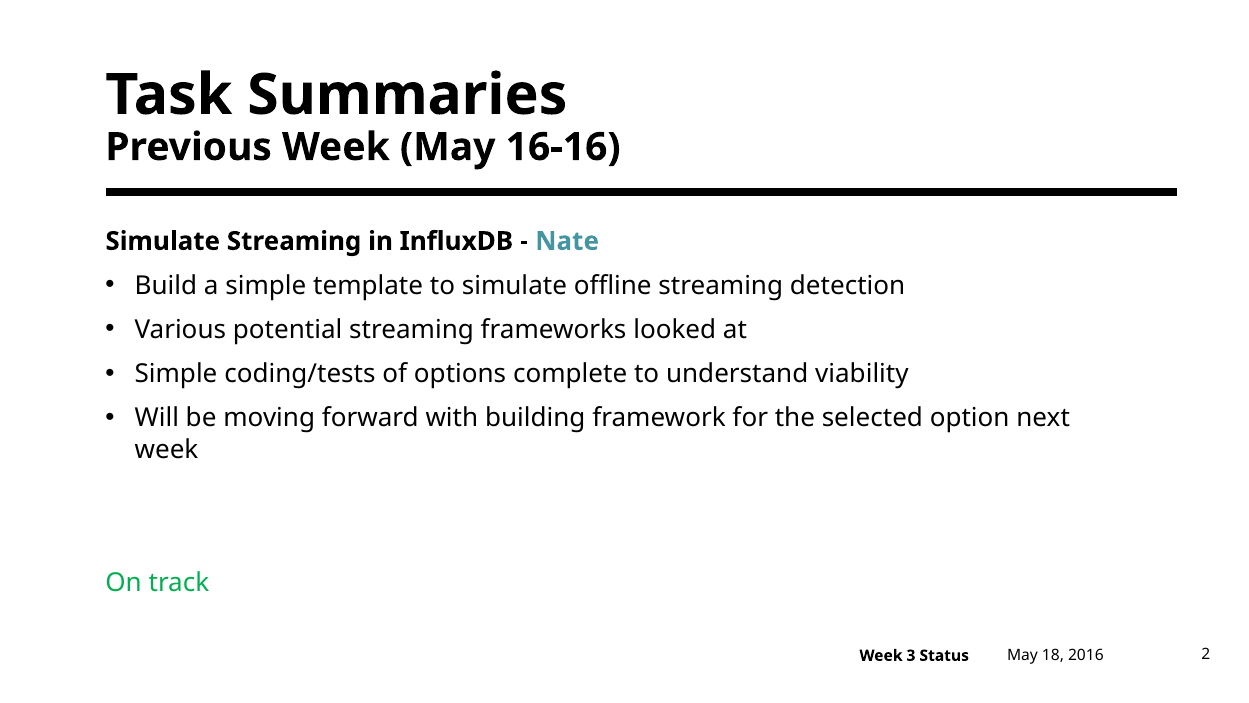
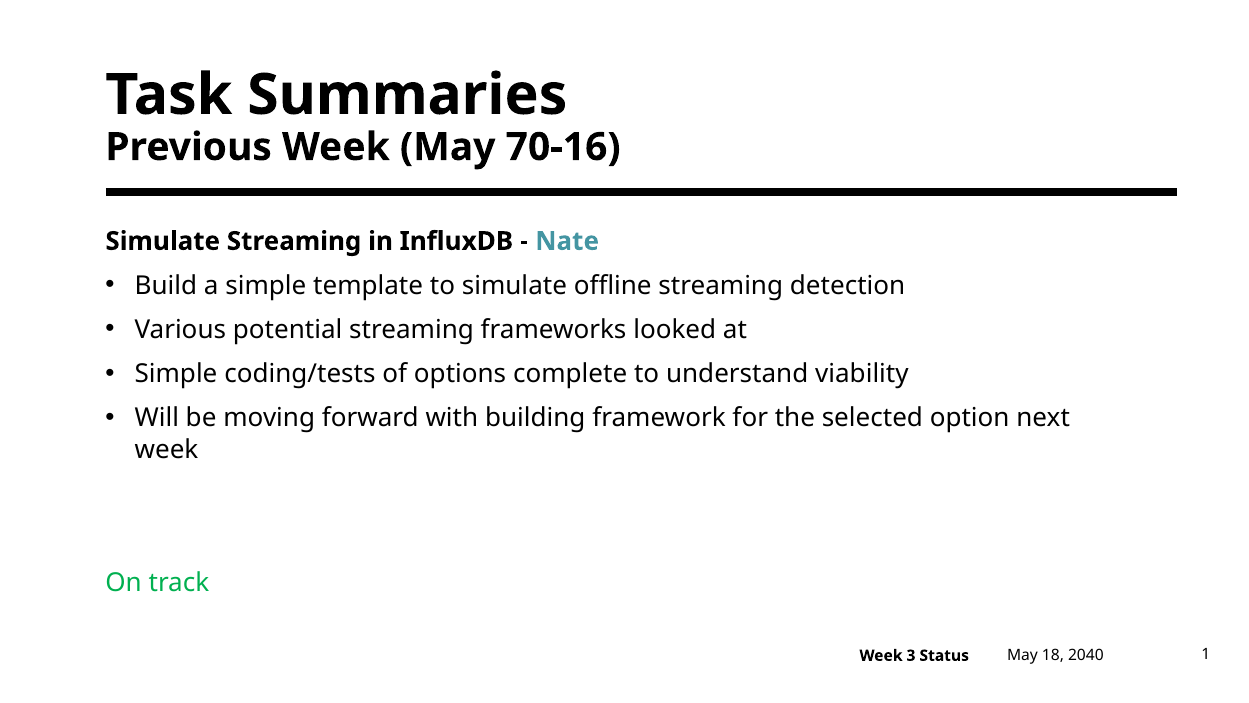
16-16: 16-16 -> 70-16
2016: 2016 -> 2040
2: 2 -> 1
